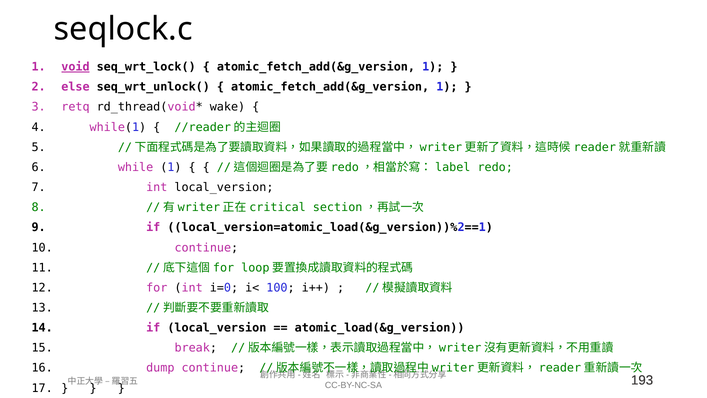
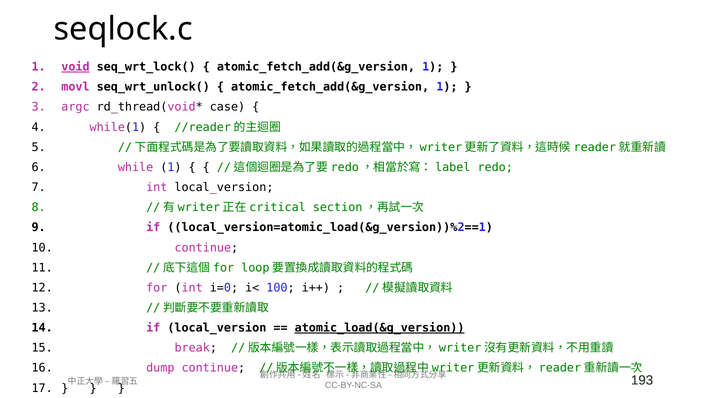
else: else -> movl
retq: retq -> argc
wake: wake -> case
atomic_load(&g_version underline: none -> present
